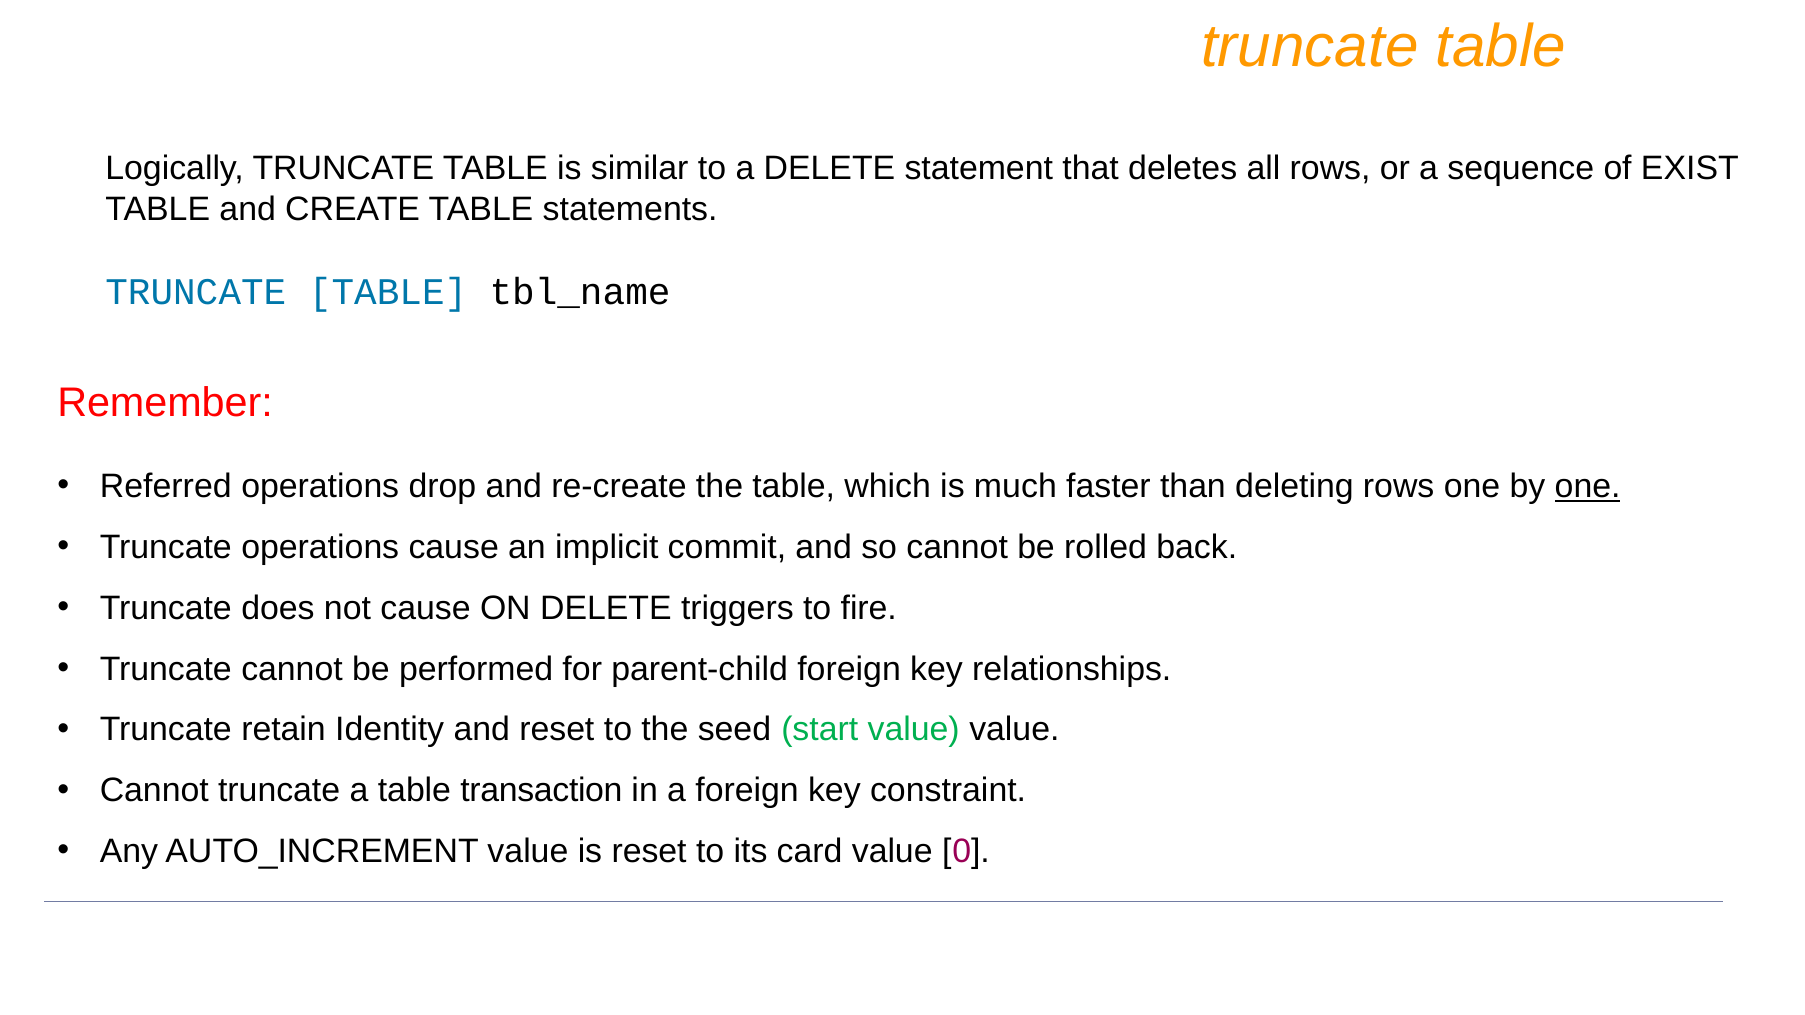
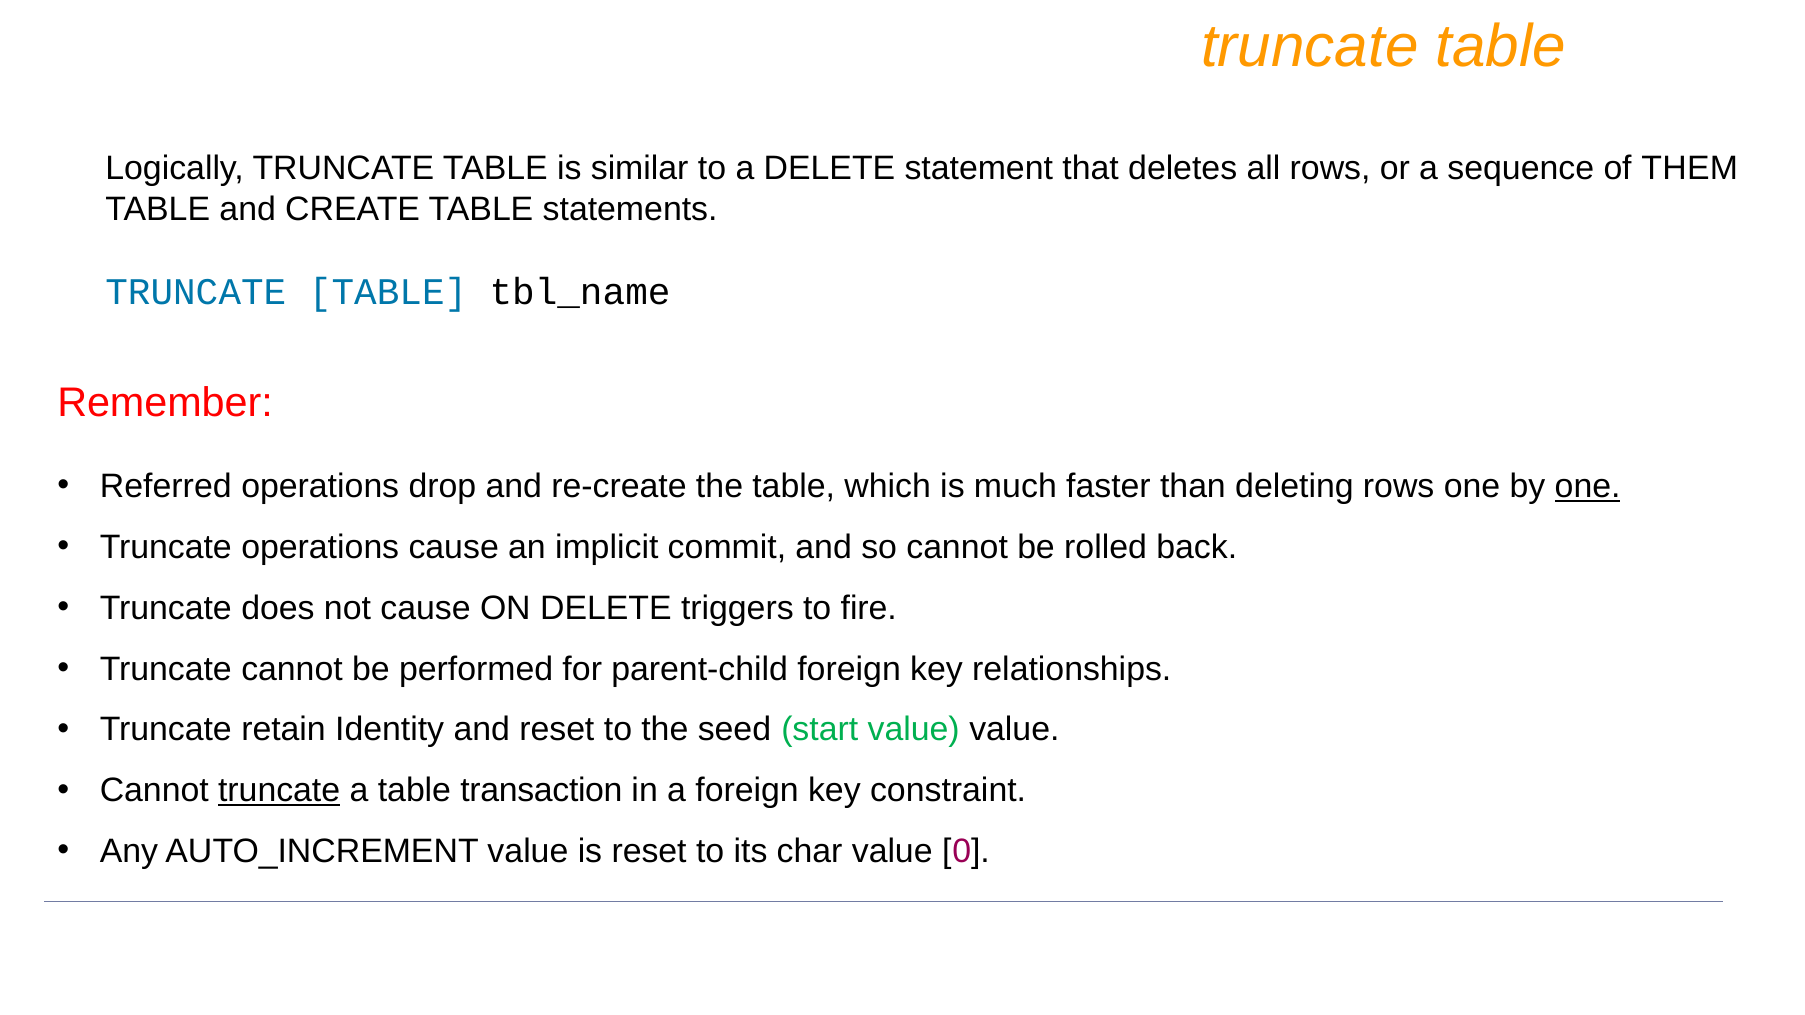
EXIST: EXIST -> THEM
truncate at (279, 791) underline: none -> present
card: card -> char
